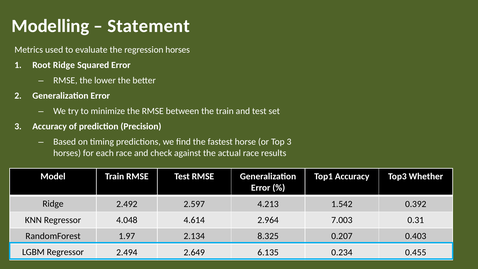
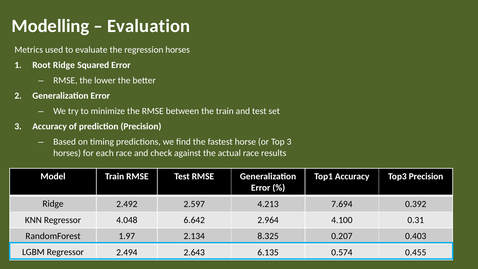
Statement: Statement -> Evaluation
Top3 Whether: Whether -> Precision
1.542: 1.542 -> 7.694
4.614: 4.614 -> 6.642
7.003: 7.003 -> 4.100
2.649: 2.649 -> 2.643
0.234: 0.234 -> 0.574
